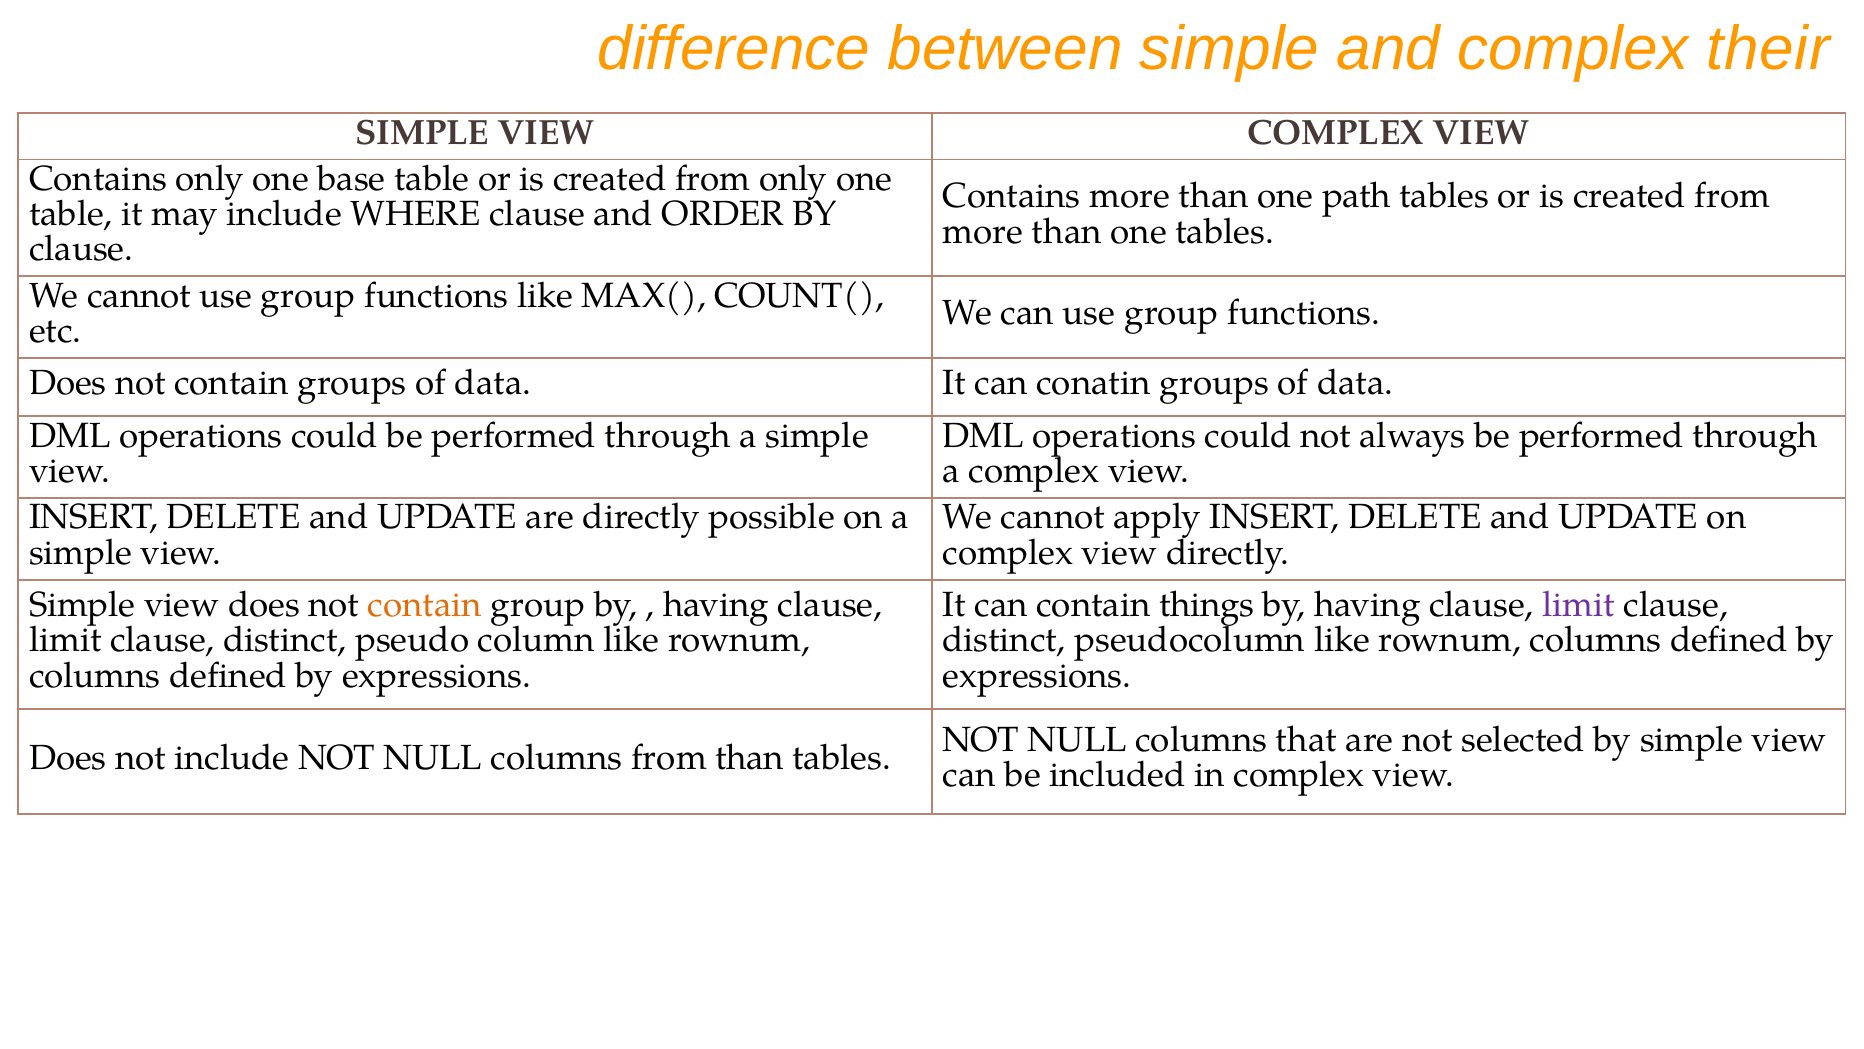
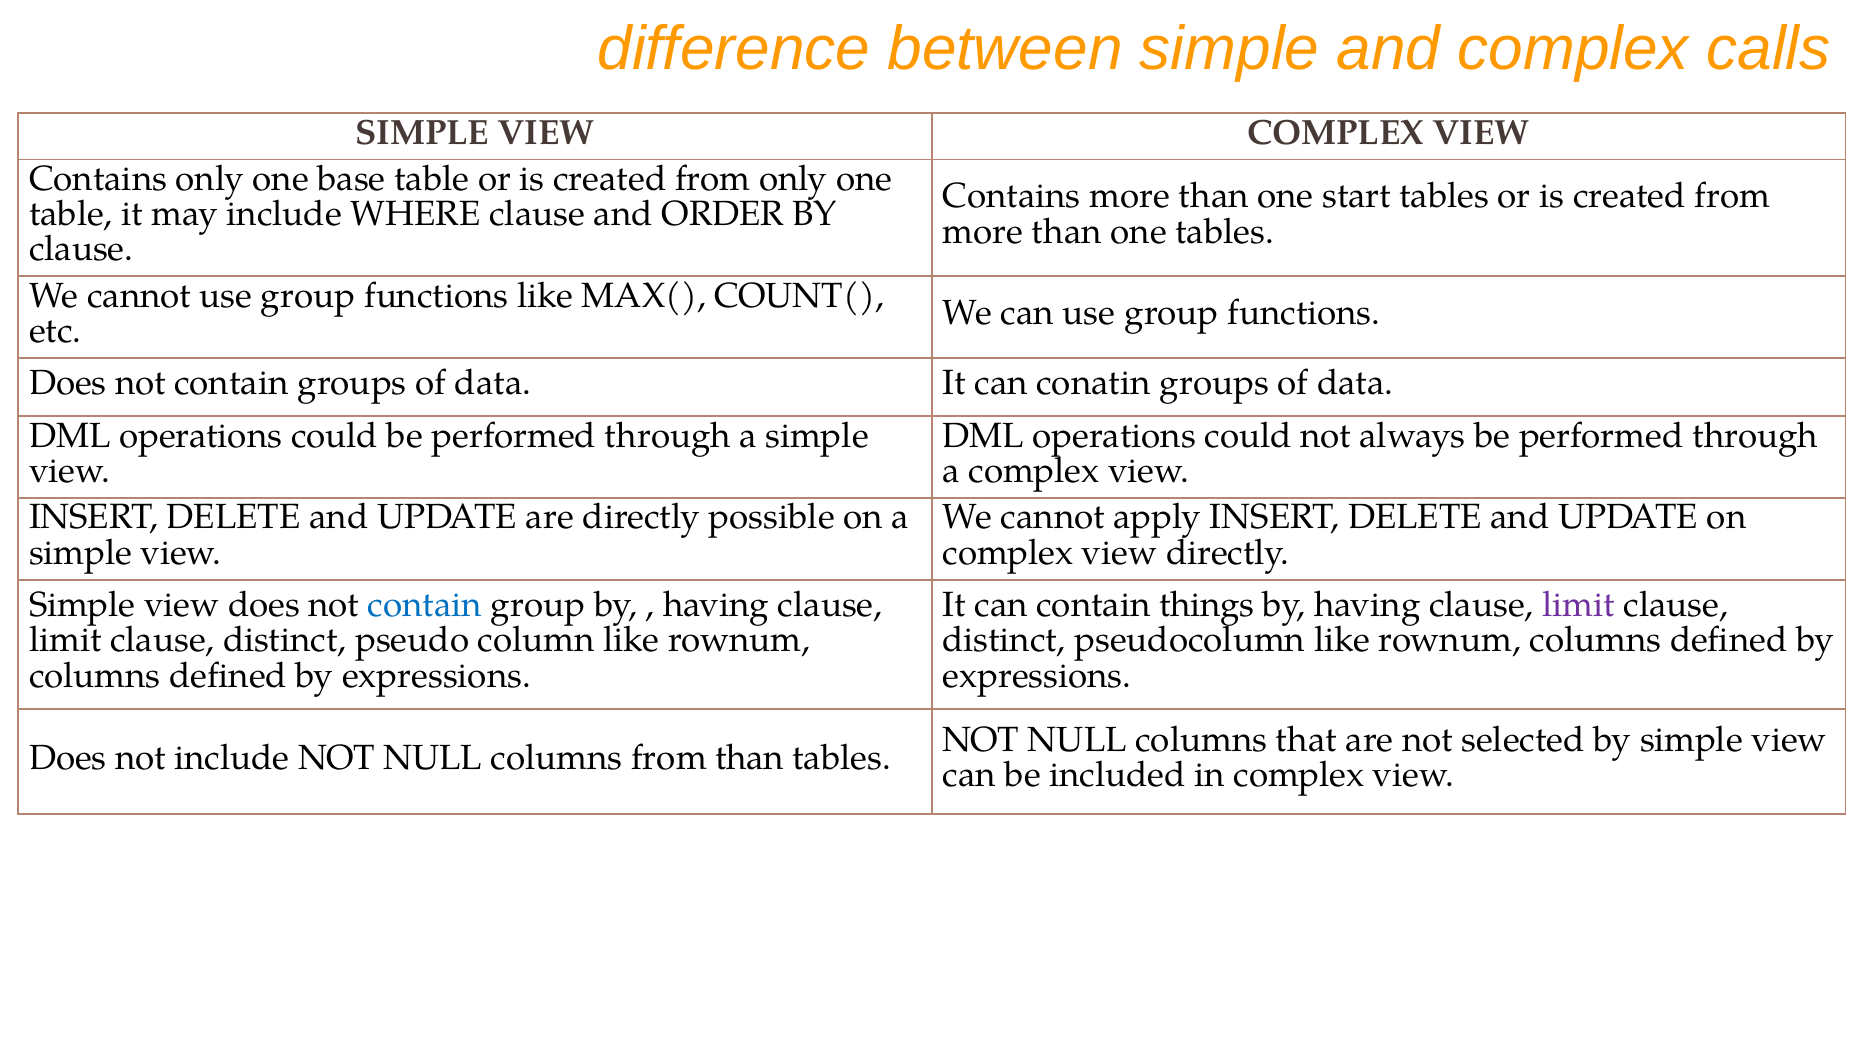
their: their -> calls
path: path -> start
contain at (425, 605) colour: orange -> blue
